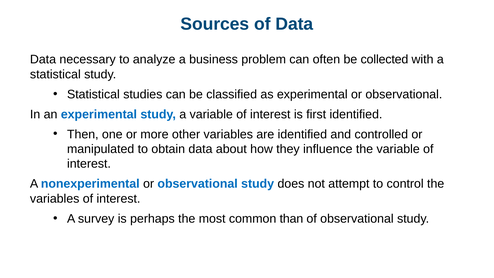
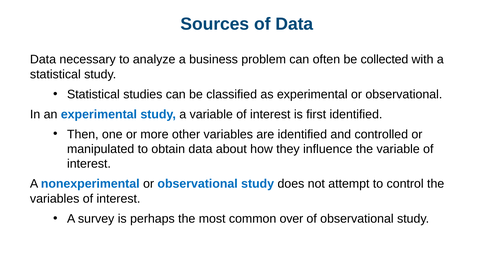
than: than -> over
